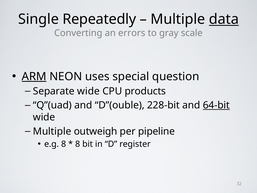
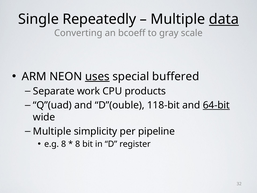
errors: errors -> bcoeff
ARM underline: present -> none
uses underline: none -> present
question: question -> buffered
Separate wide: wide -> work
228-bit: 228-bit -> 118-bit
outweigh: outweigh -> simplicity
